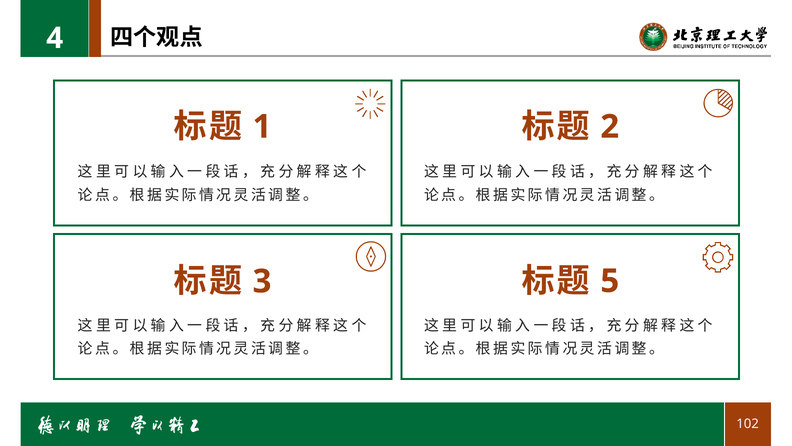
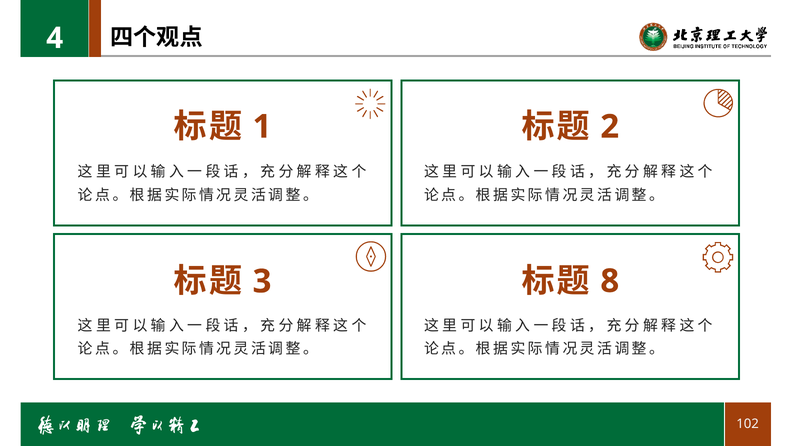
5: 5 -> 8
